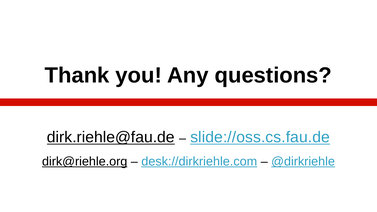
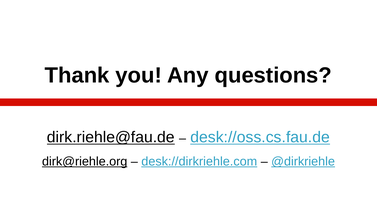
slide://oss.cs.fau.de: slide://oss.cs.fau.de -> desk://oss.cs.fau.de
